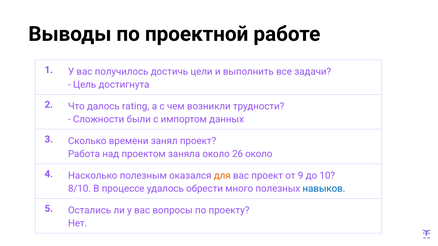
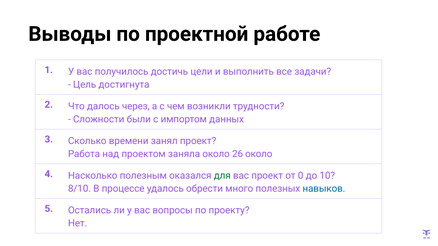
rating: rating -> через
для colour: orange -> green
9: 9 -> 0
